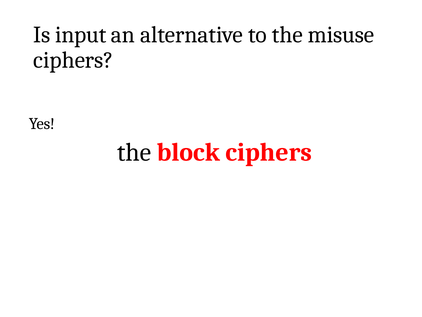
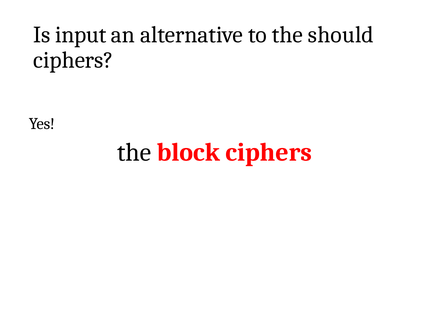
misuse: misuse -> should
